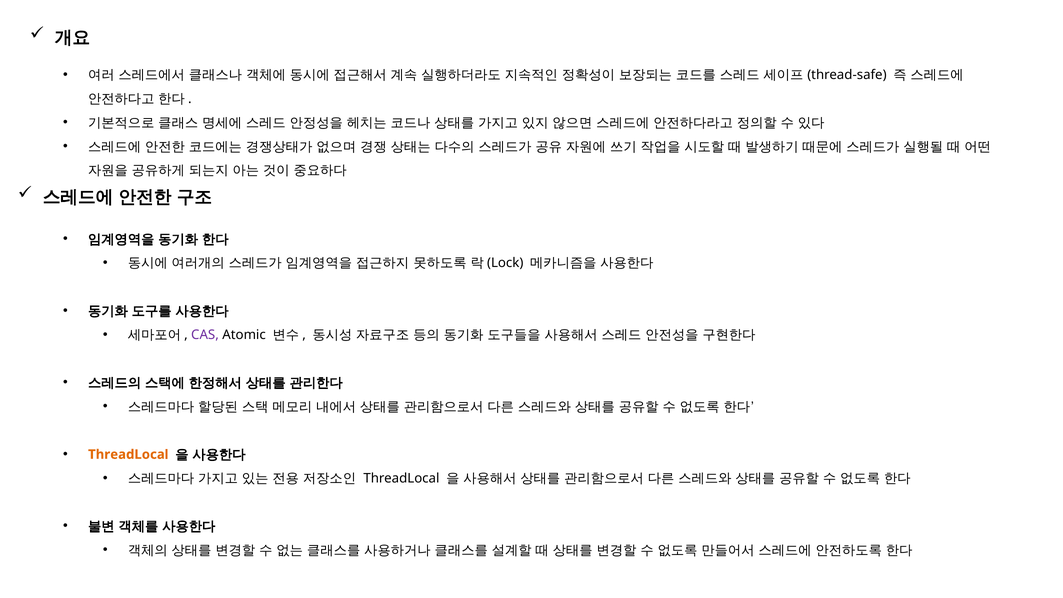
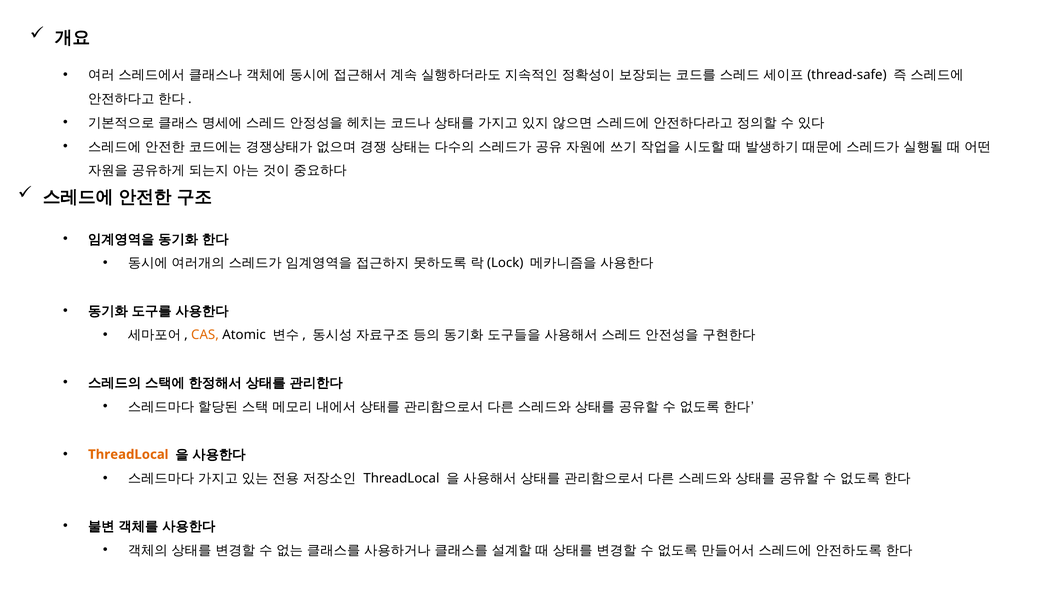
CAS colour: purple -> orange
